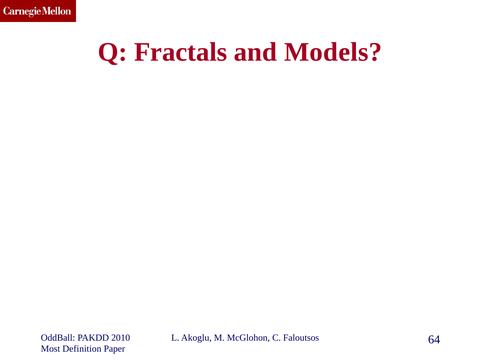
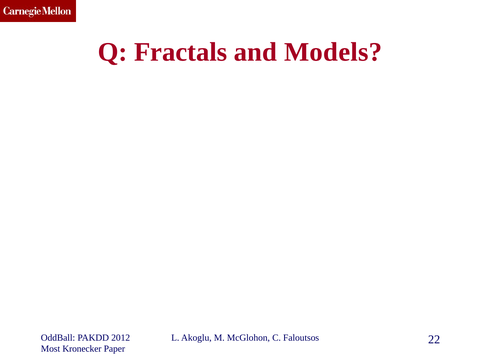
2010: 2010 -> 2012
64: 64 -> 22
Definition: Definition -> Kronecker
